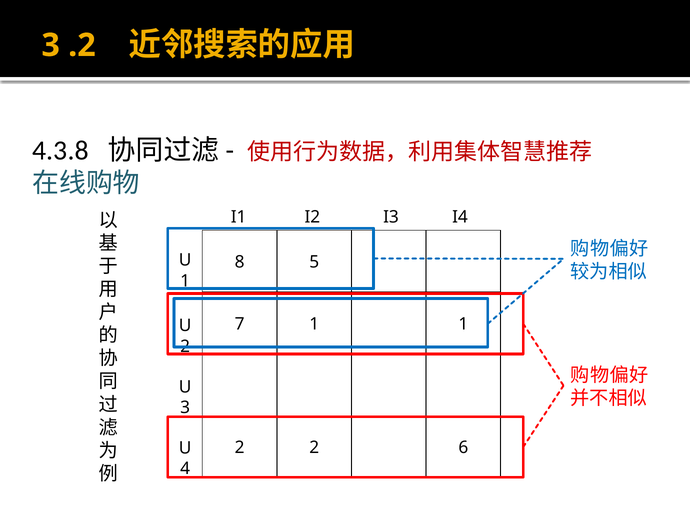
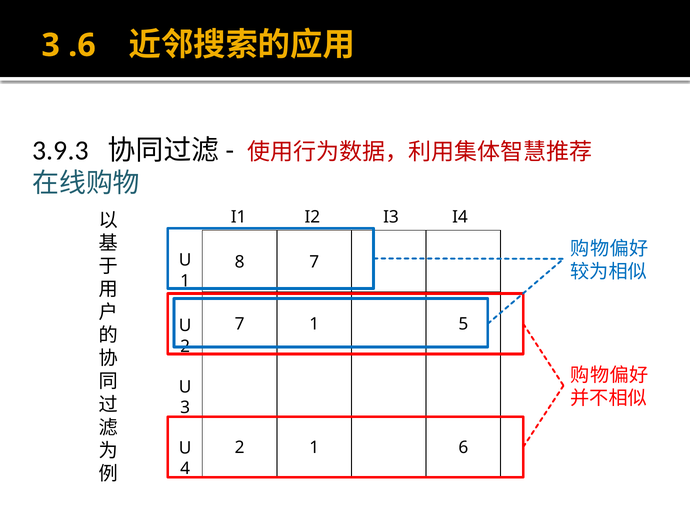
.2: .2 -> .6
4.3.8: 4.3.8 -> 3.9.3
8 5: 5 -> 7
1 1: 1 -> 5
2 2: 2 -> 1
